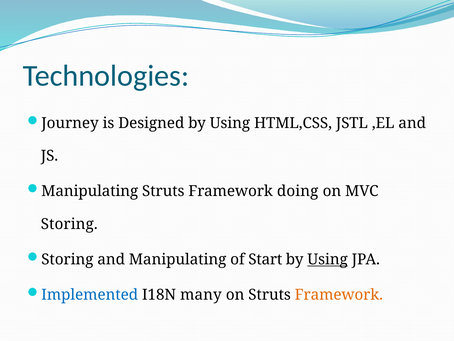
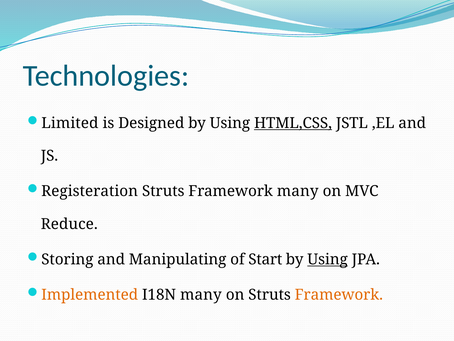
Journey: Journey -> Limited
HTML,CSS underline: none -> present
Manipulating at (90, 191): Manipulating -> Registeration
Framework doing: doing -> many
Storing at (69, 224): Storing -> Reduce
Implemented colour: blue -> orange
